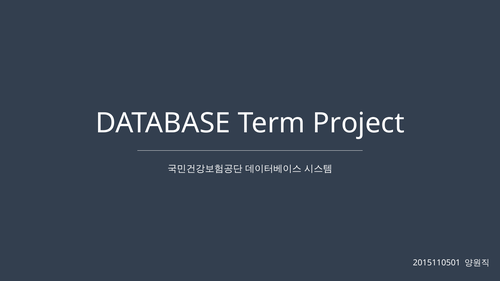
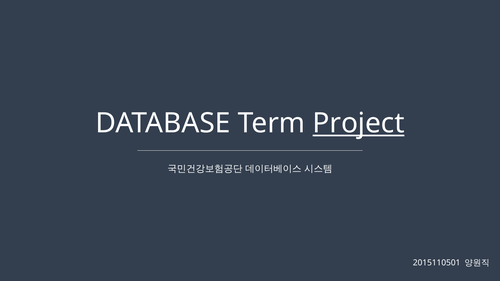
Project underline: none -> present
